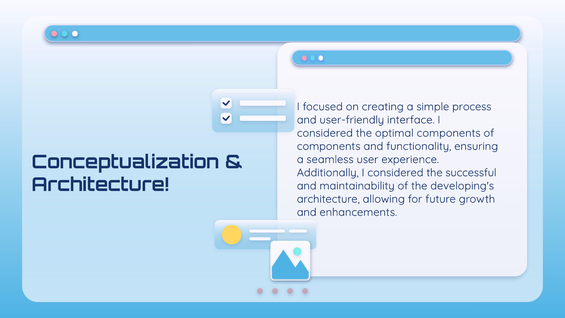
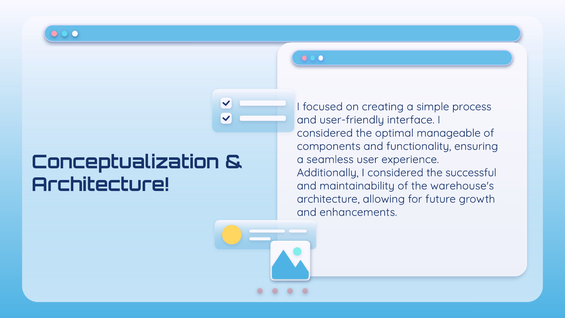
optimal components: components -> manageable
developing's: developing's -> warehouse's
